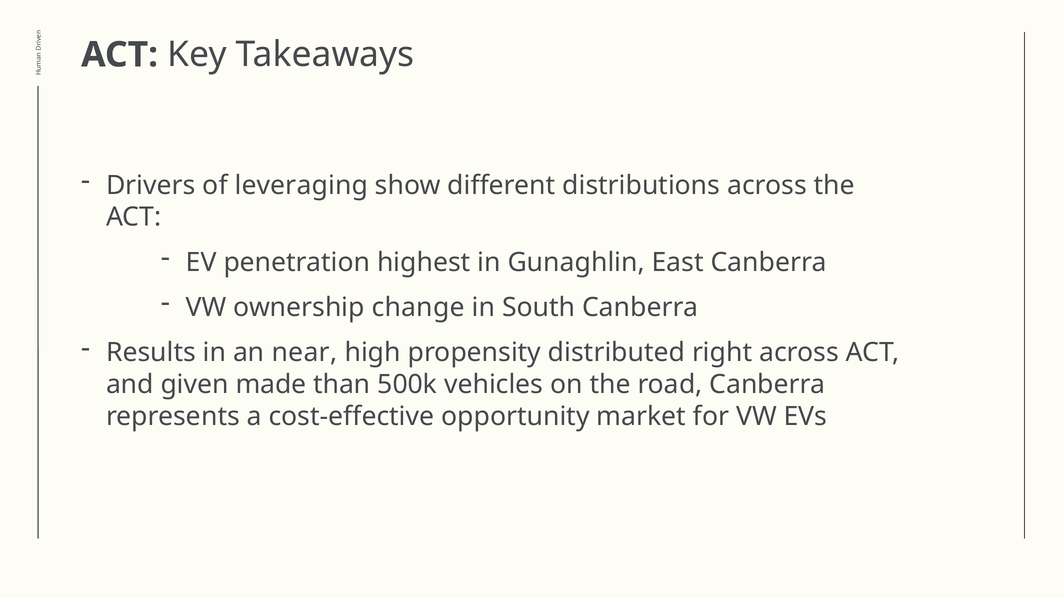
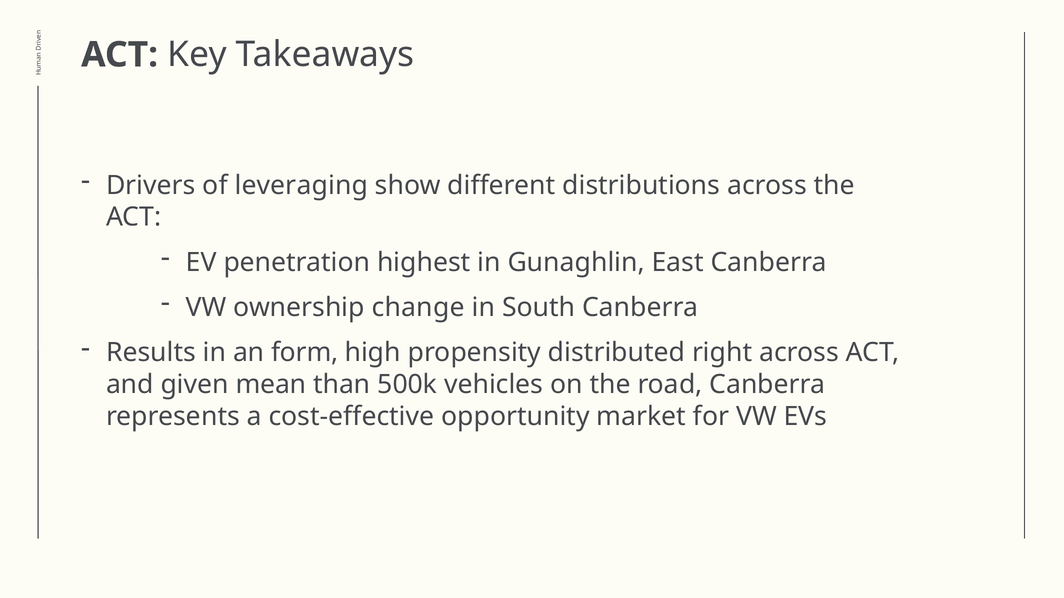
near: near -> form
made: made -> mean
